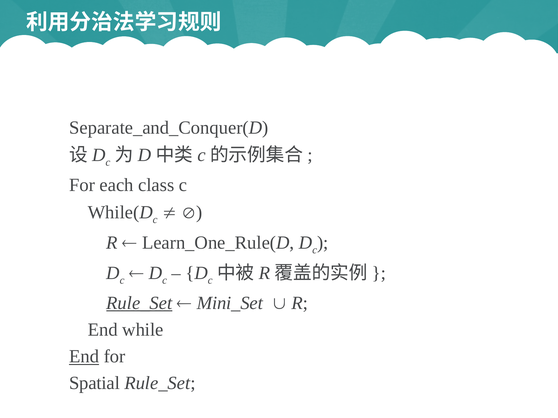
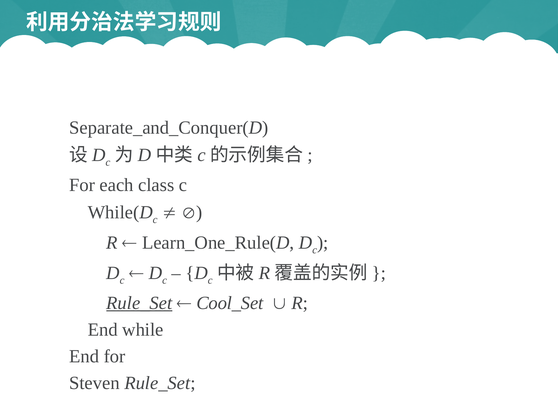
Mini_Set: Mini_Set -> Cool_Set
End at (84, 357) underline: present -> none
Spatial: Spatial -> Steven
